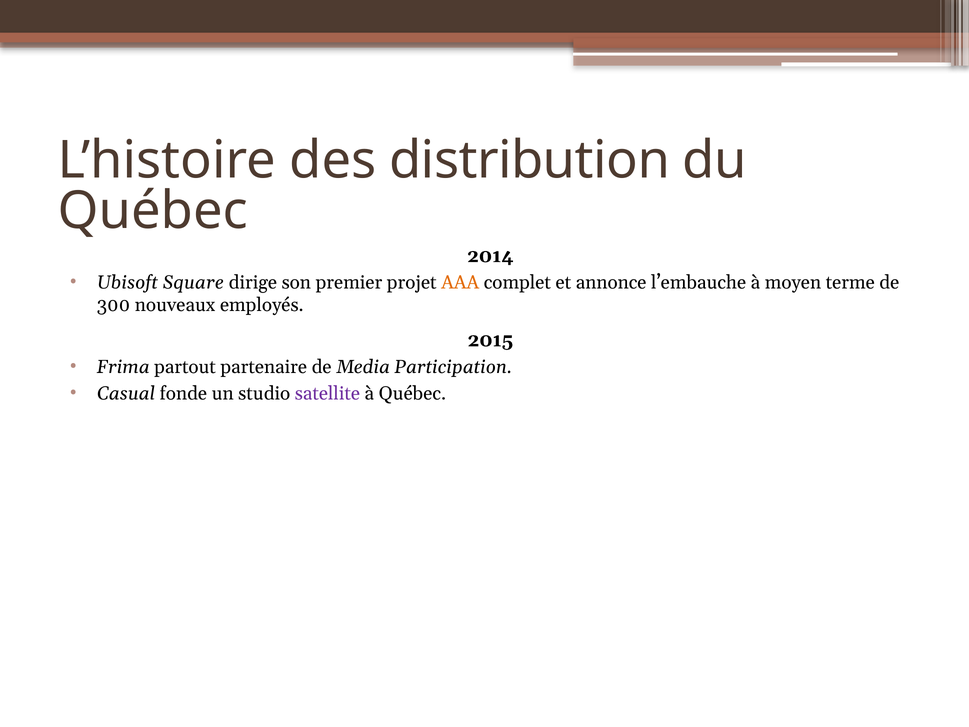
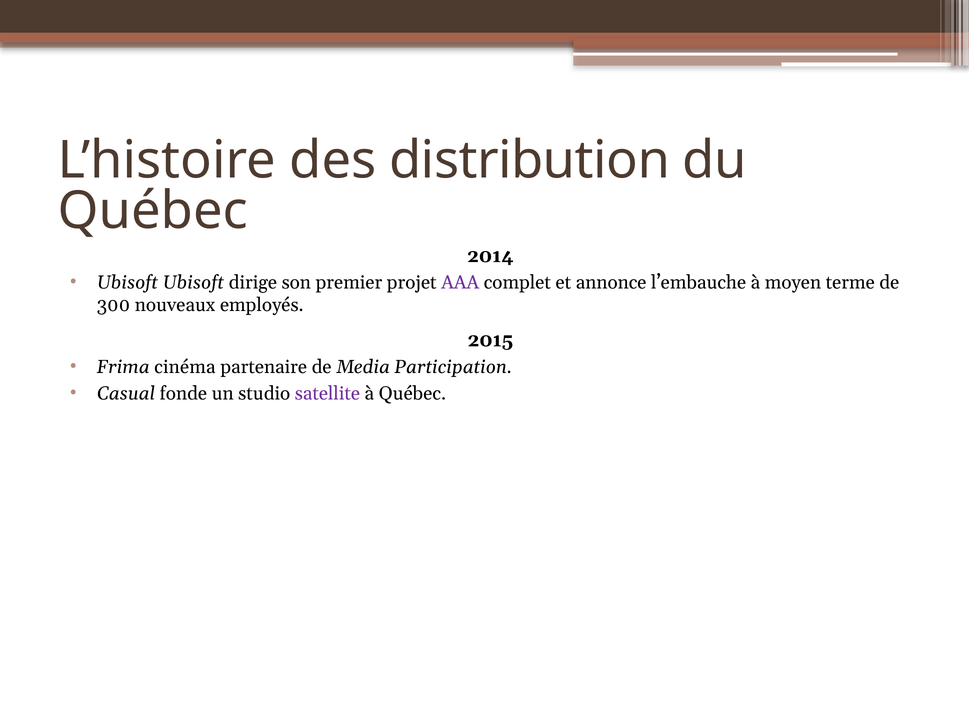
Ubisoft Square: Square -> Ubisoft
AAA colour: orange -> purple
partout: partout -> cinéma
